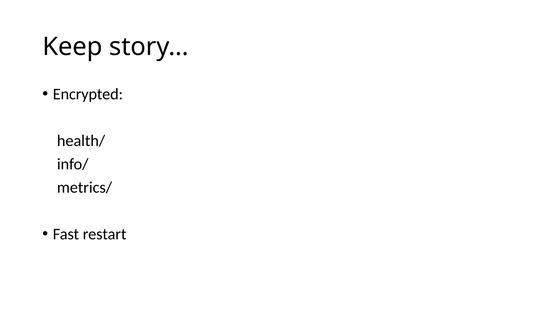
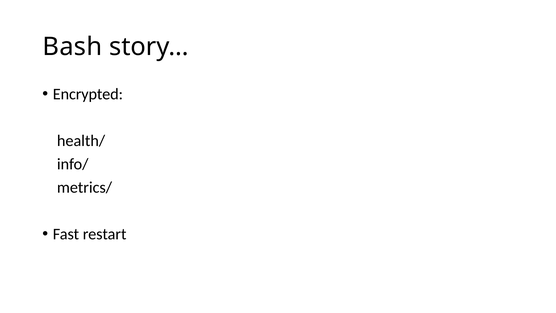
Keep: Keep -> Bash
